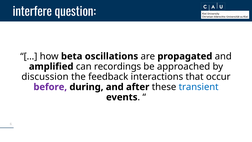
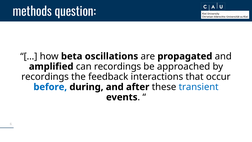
interfere: interfere -> methods
discussion at (45, 77): discussion -> recordings
before colour: purple -> blue
